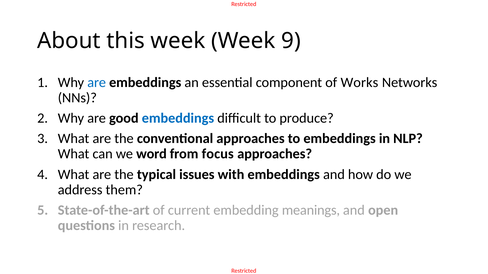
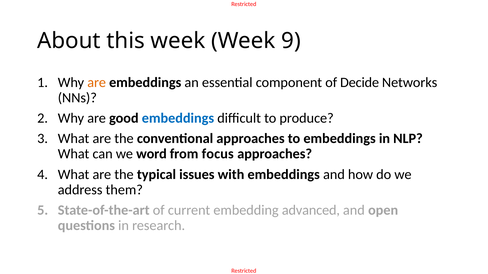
are at (97, 83) colour: blue -> orange
Works: Works -> Decide
meanings: meanings -> advanced
